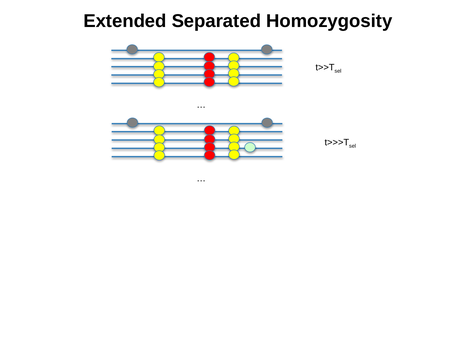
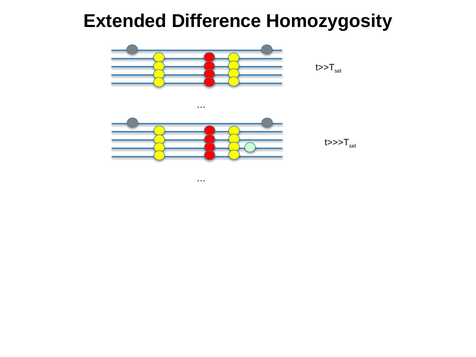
Separated: Separated -> Difference
